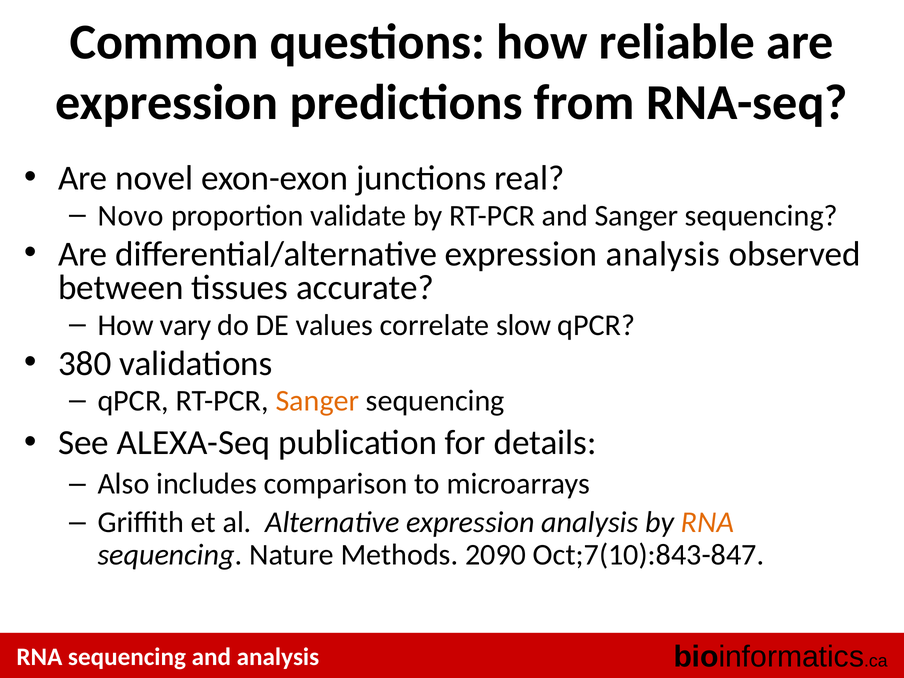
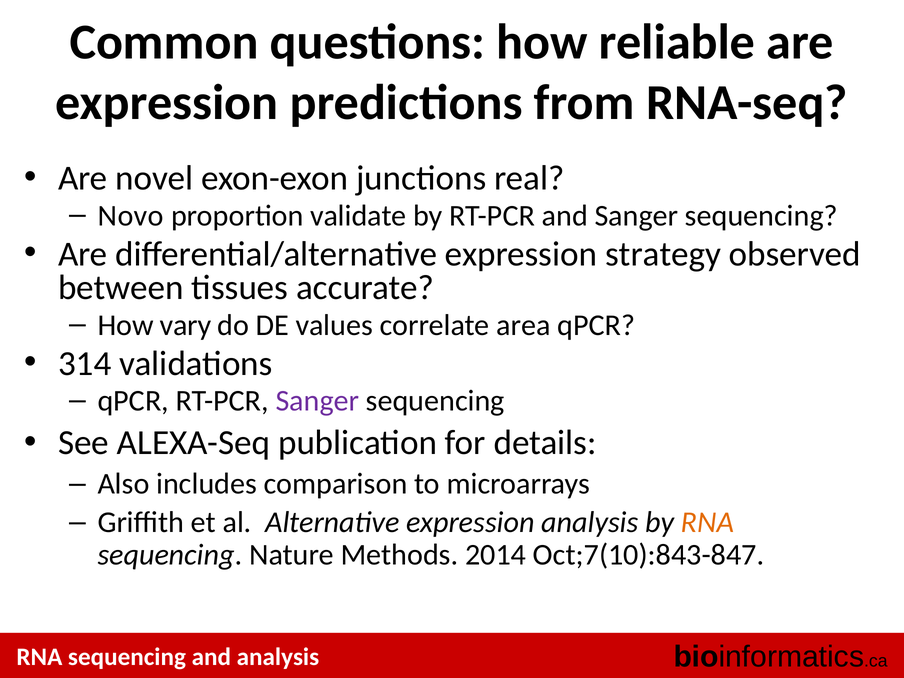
differential/alternative expression analysis: analysis -> strategy
slow: slow -> area
380: 380 -> 314
Sanger at (317, 401) colour: orange -> purple
2090: 2090 -> 2014
